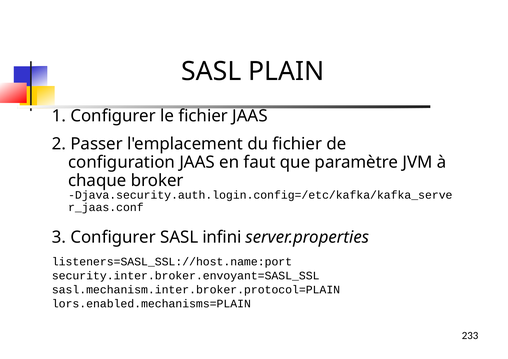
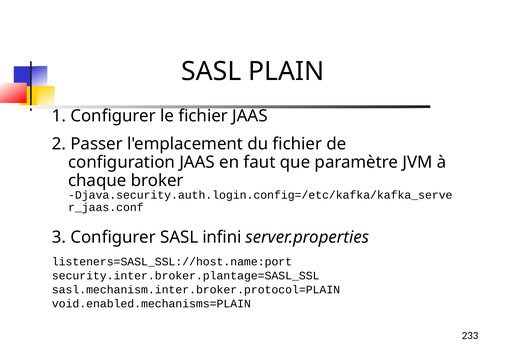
security.inter.broker.envoyant=SASL_SSL: security.inter.broker.envoyant=SASL_SSL -> security.inter.broker.plantage=SASL_SSL
lors.enabled.mechanisms=PLAIN: lors.enabled.mechanisms=PLAIN -> void.enabled.mechanisms=PLAIN
